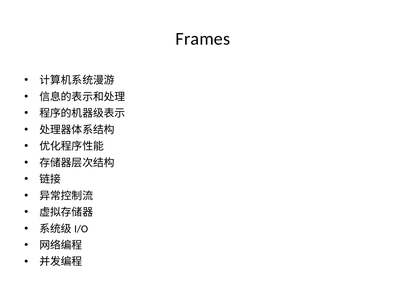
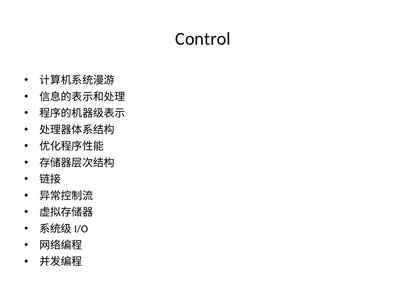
Frames: Frames -> Control
